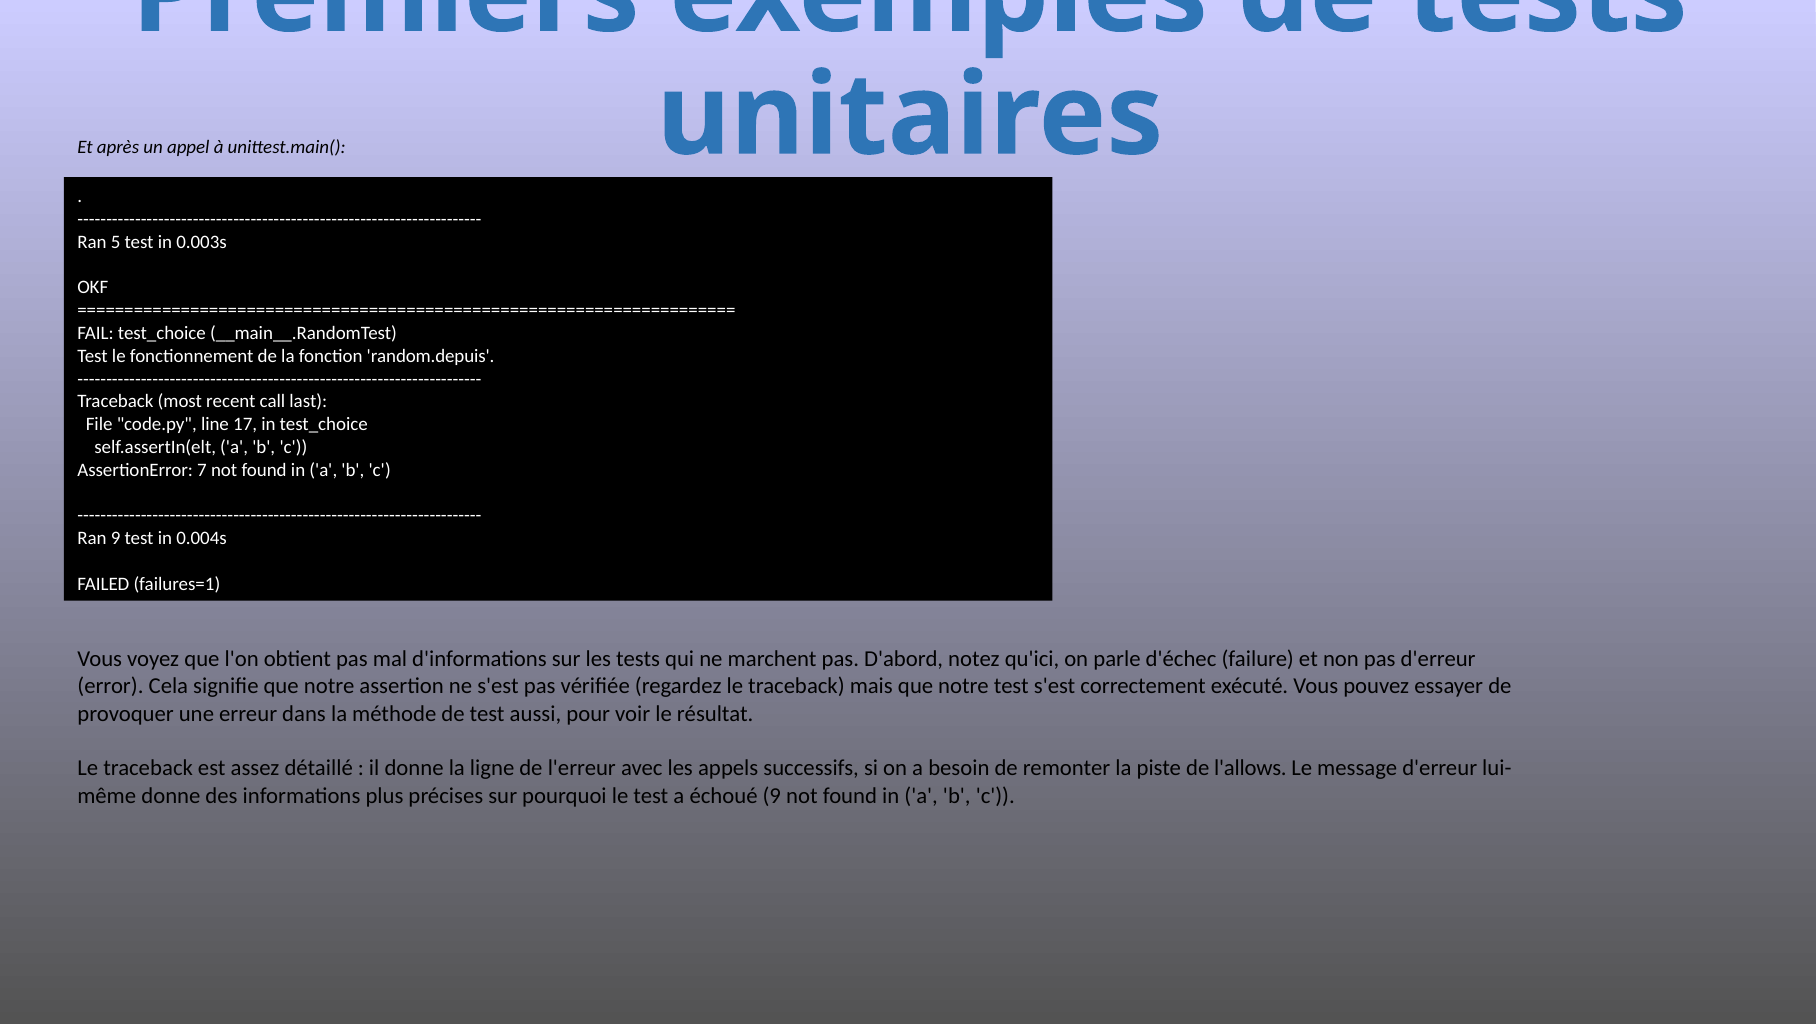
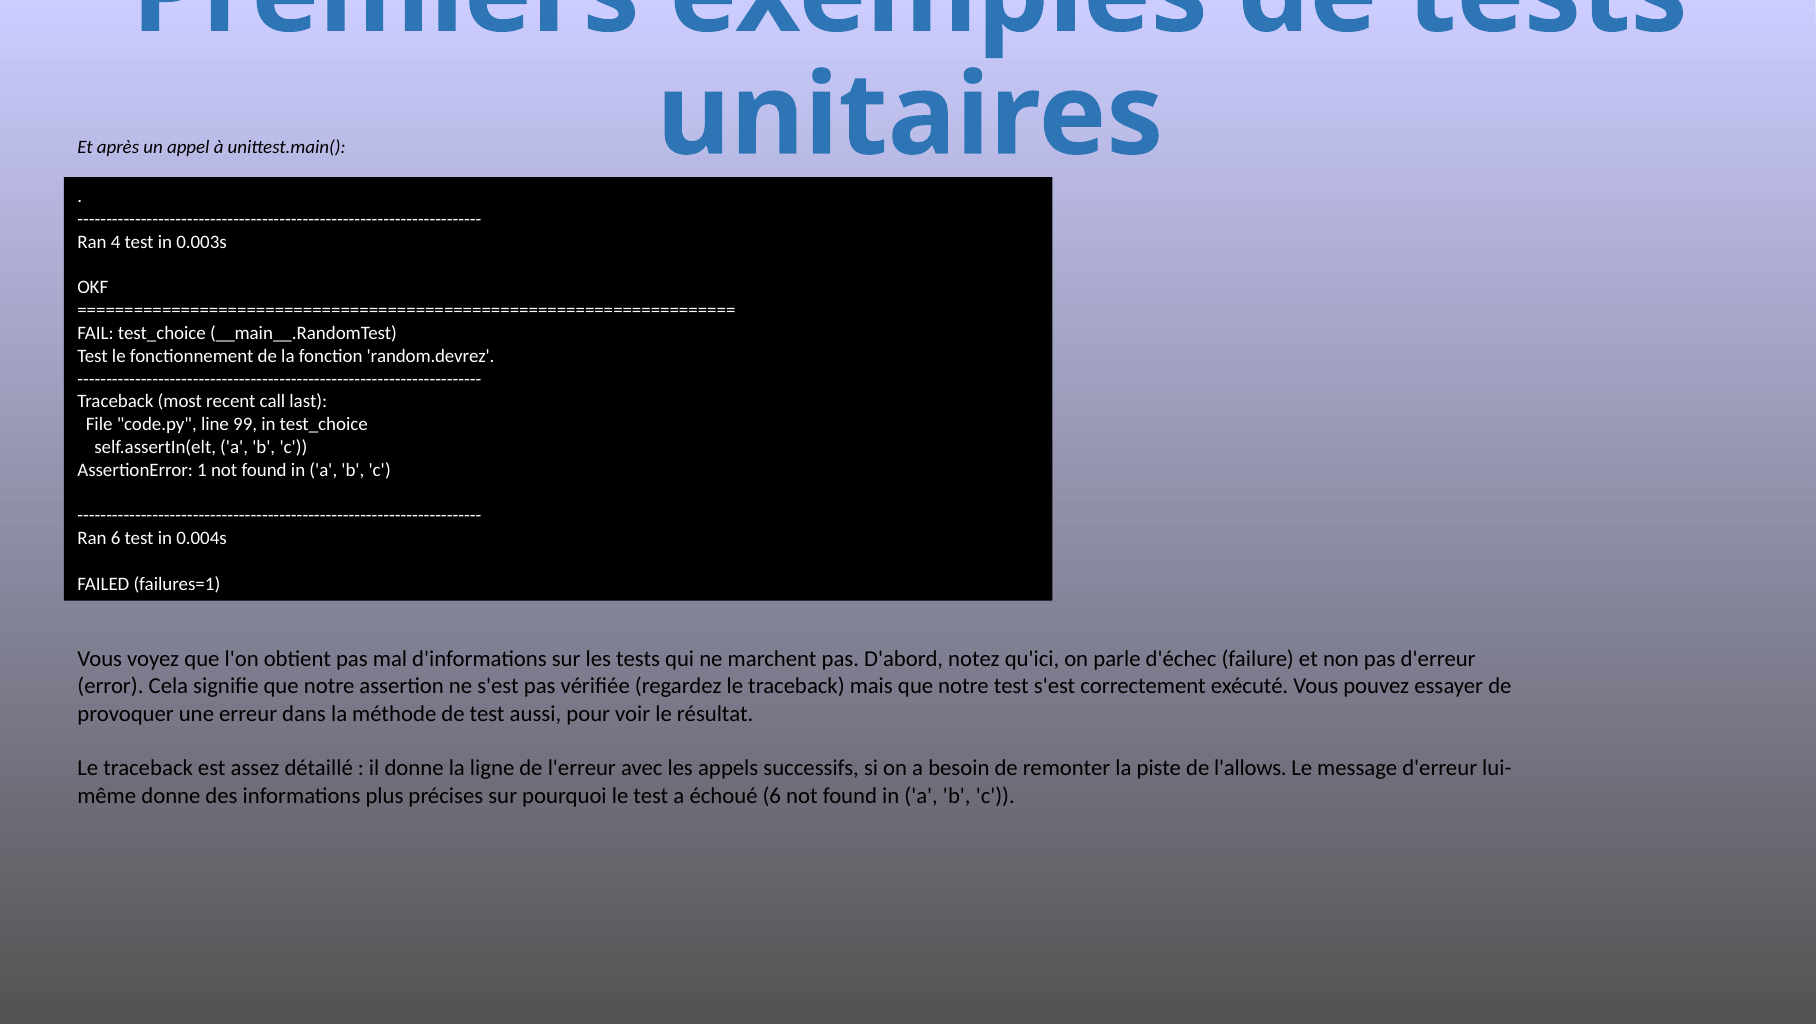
5: 5 -> 4
random.depuis: random.depuis -> random.devrez
17: 17 -> 99
7: 7 -> 1
Ran 9: 9 -> 6
échoué 9: 9 -> 6
